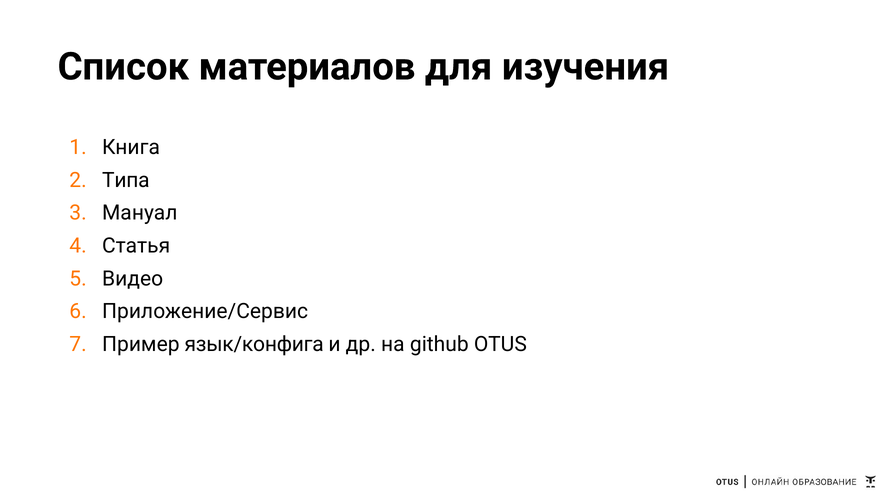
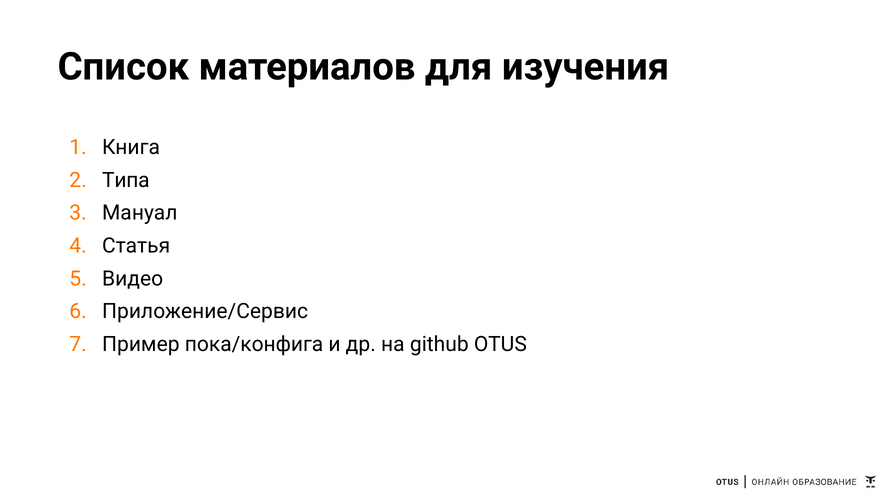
язык/конфига: язык/конфига -> пока/конфига
